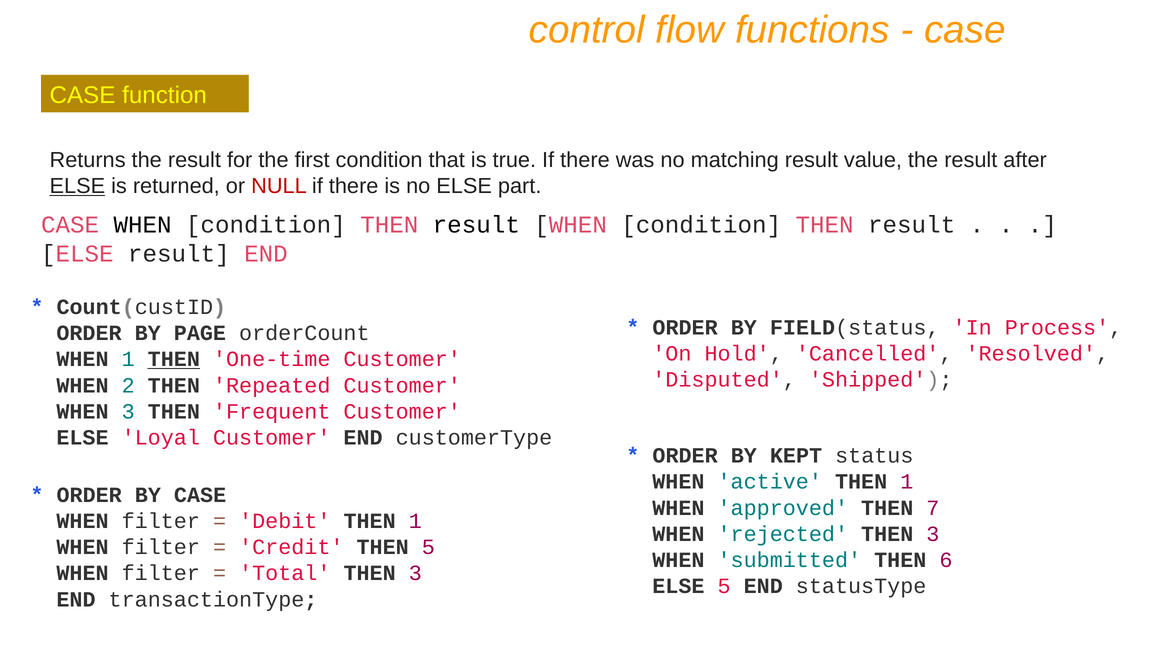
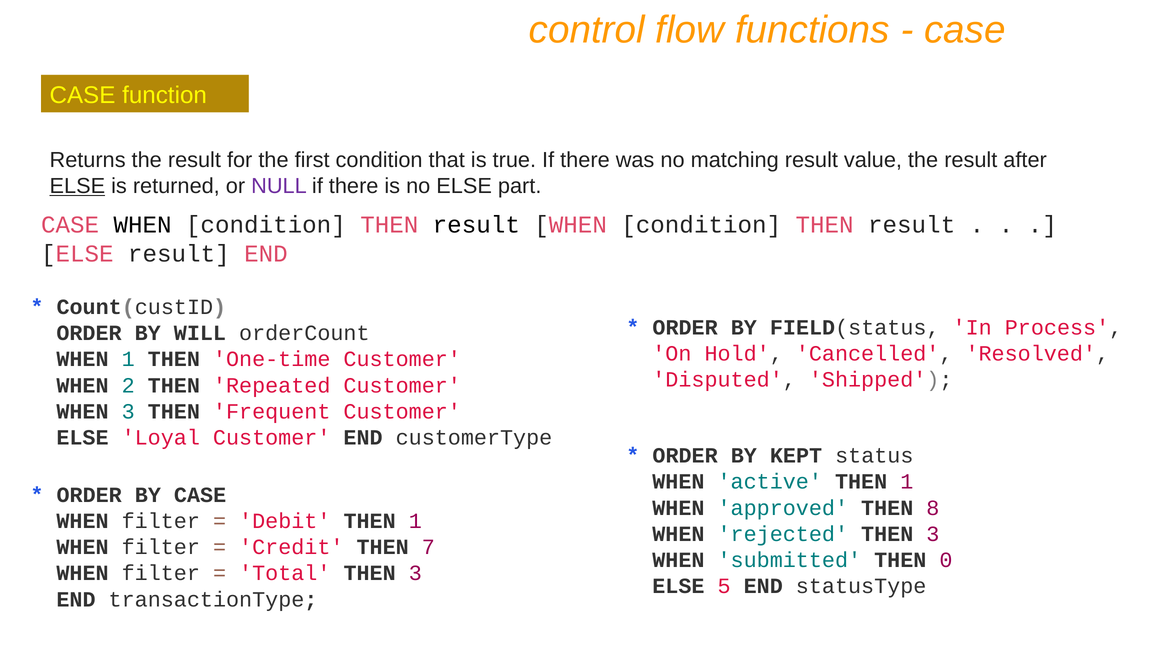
NULL colour: red -> purple
PAGE: PAGE -> WILL
THEN at (174, 360) underline: present -> none
7: 7 -> 8
THEN 5: 5 -> 7
6: 6 -> 0
